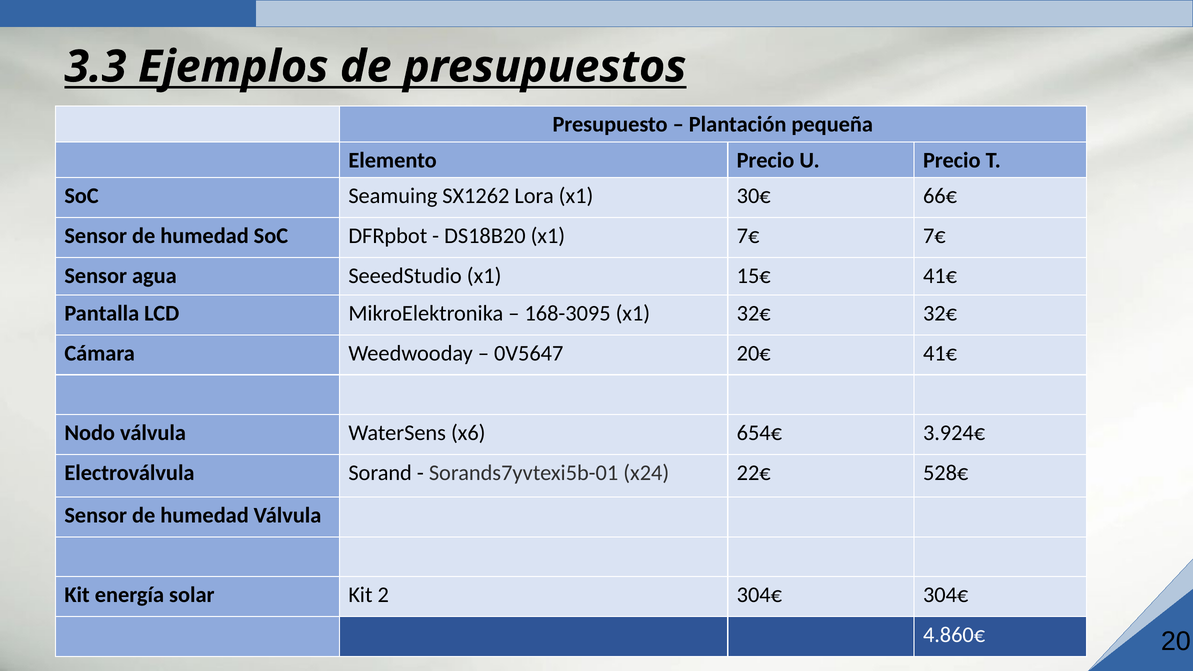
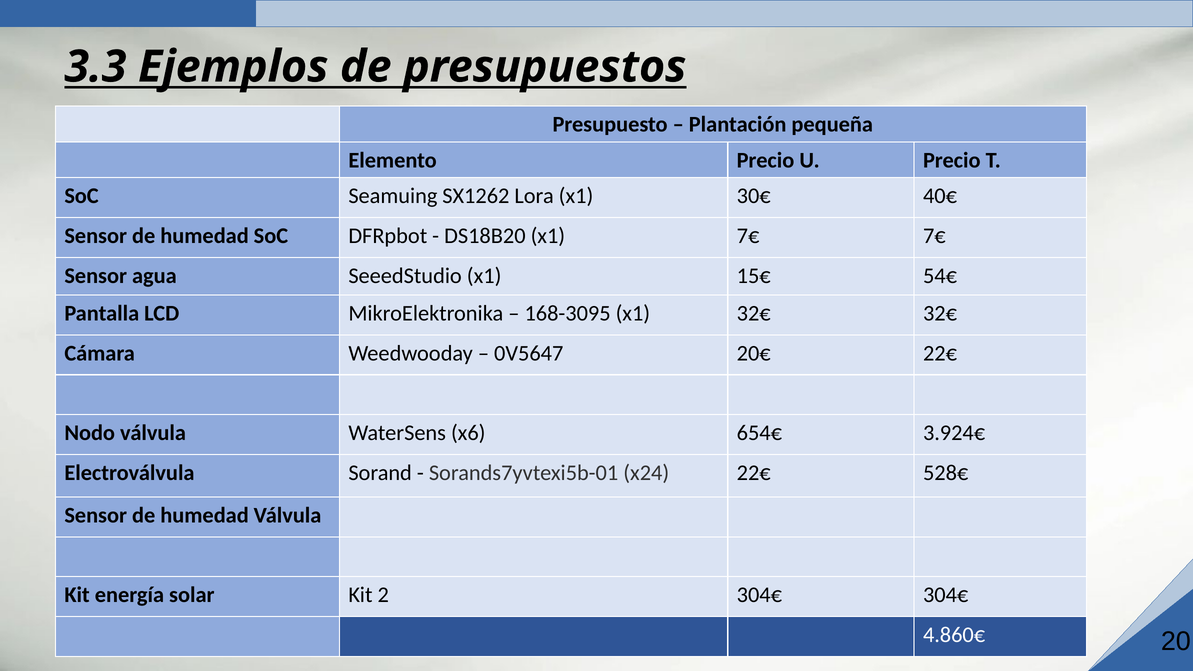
66€: 66€ -> 40€
15€ 41€: 41€ -> 54€
20€ 41€: 41€ -> 22€
